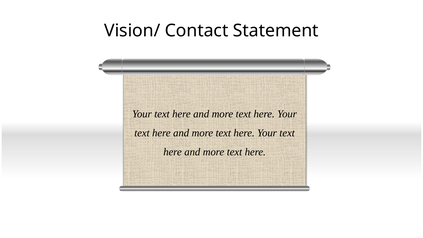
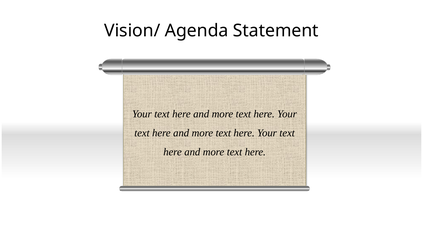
Contact: Contact -> Agenda
